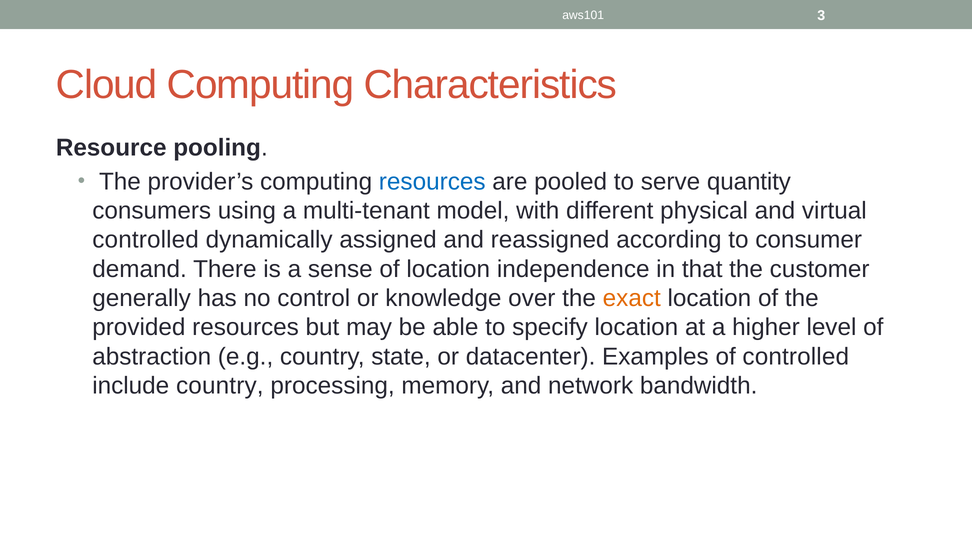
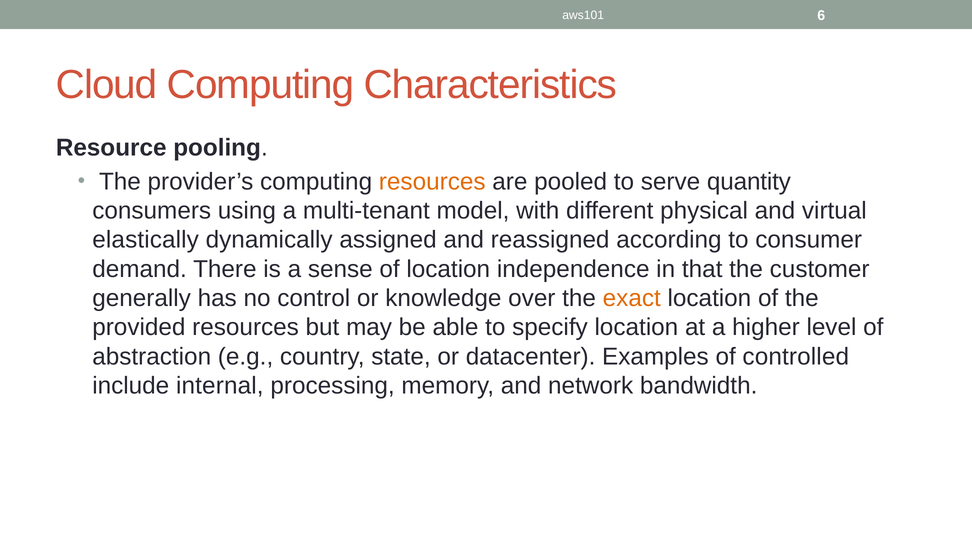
3: 3 -> 6
resources at (432, 182) colour: blue -> orange
controlled at (146, 240): controlled -> elastically
include country: country -> internal
